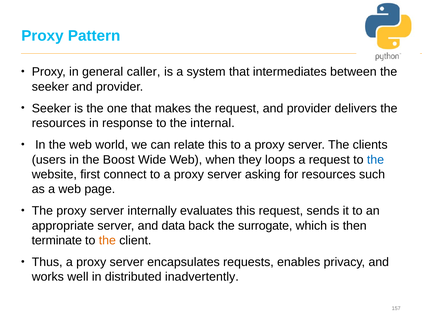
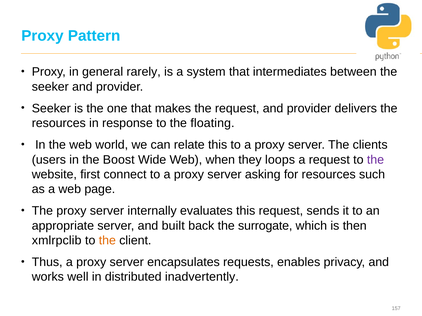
caller: caller -> rarely
internal: internal -> floating
the at (375, 160) colour: blue -> purple
data: data -> built
terminate: terminate -> xmlrpclib
